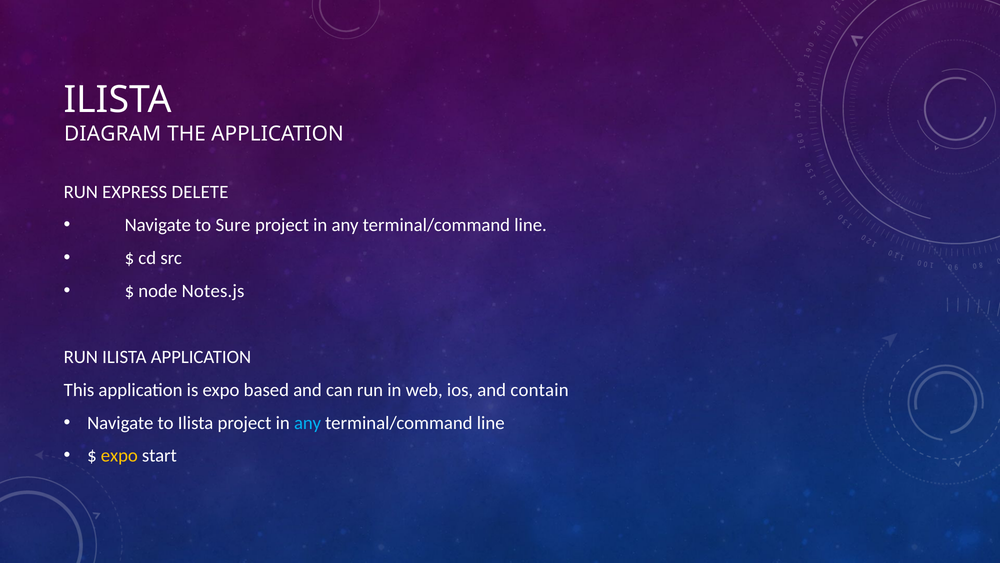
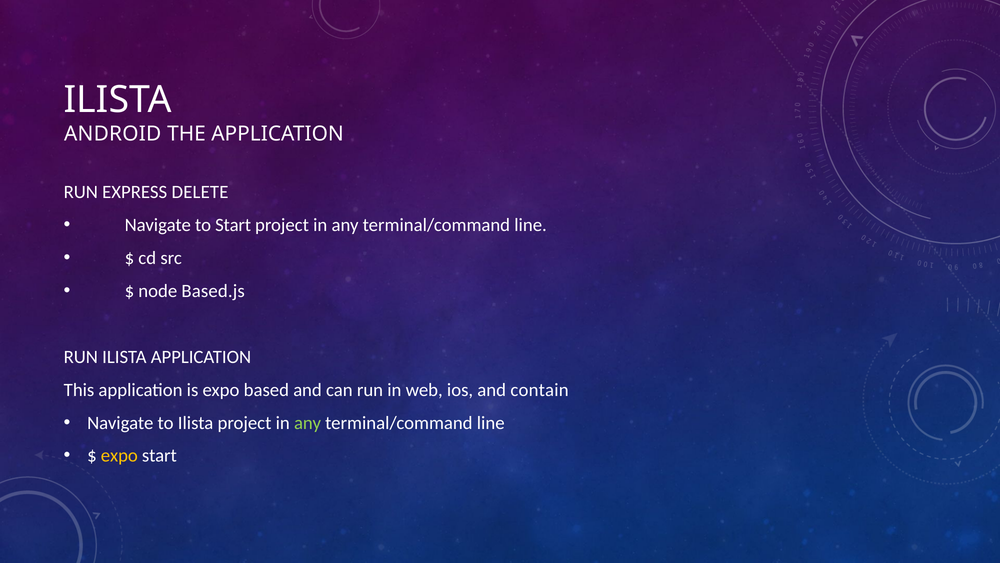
DIAGRAM: DIAGRAM -> ANDROID
to Sure: Sure -> Start
Notes.js: Notes.js -> Based.js
any at (308, 422) colour: light blue -> light green
